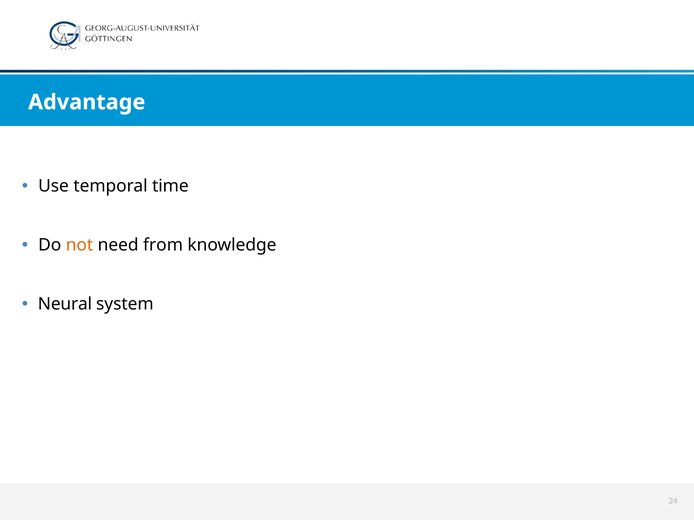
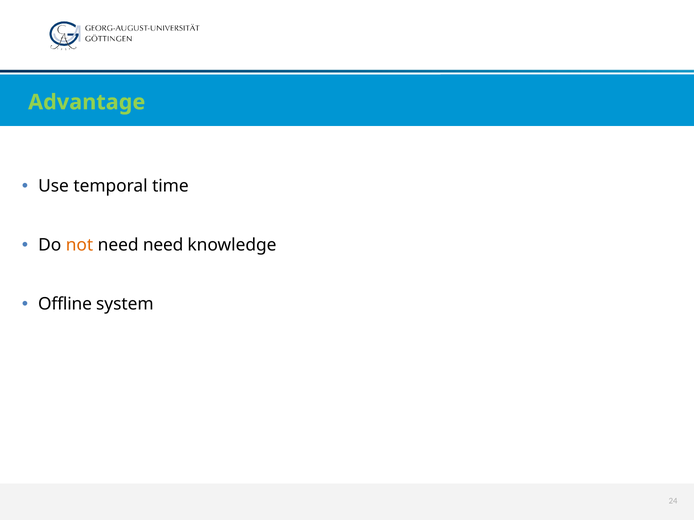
Advantage colour: white -> light green
need from: from -> need
Neural: Neural -> Offline
